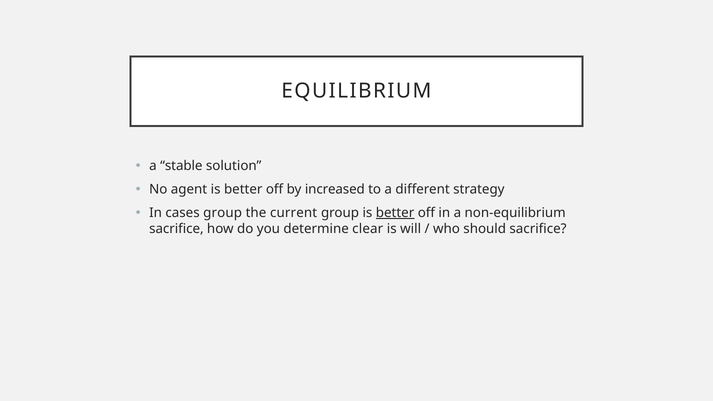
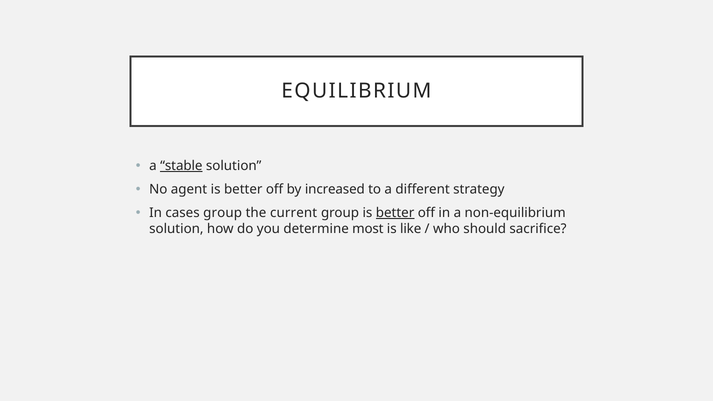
stable underline: none -> present
sacrifice at (176, 229): sacrifice -> solution
clear: clear -> most
will: will -> like
